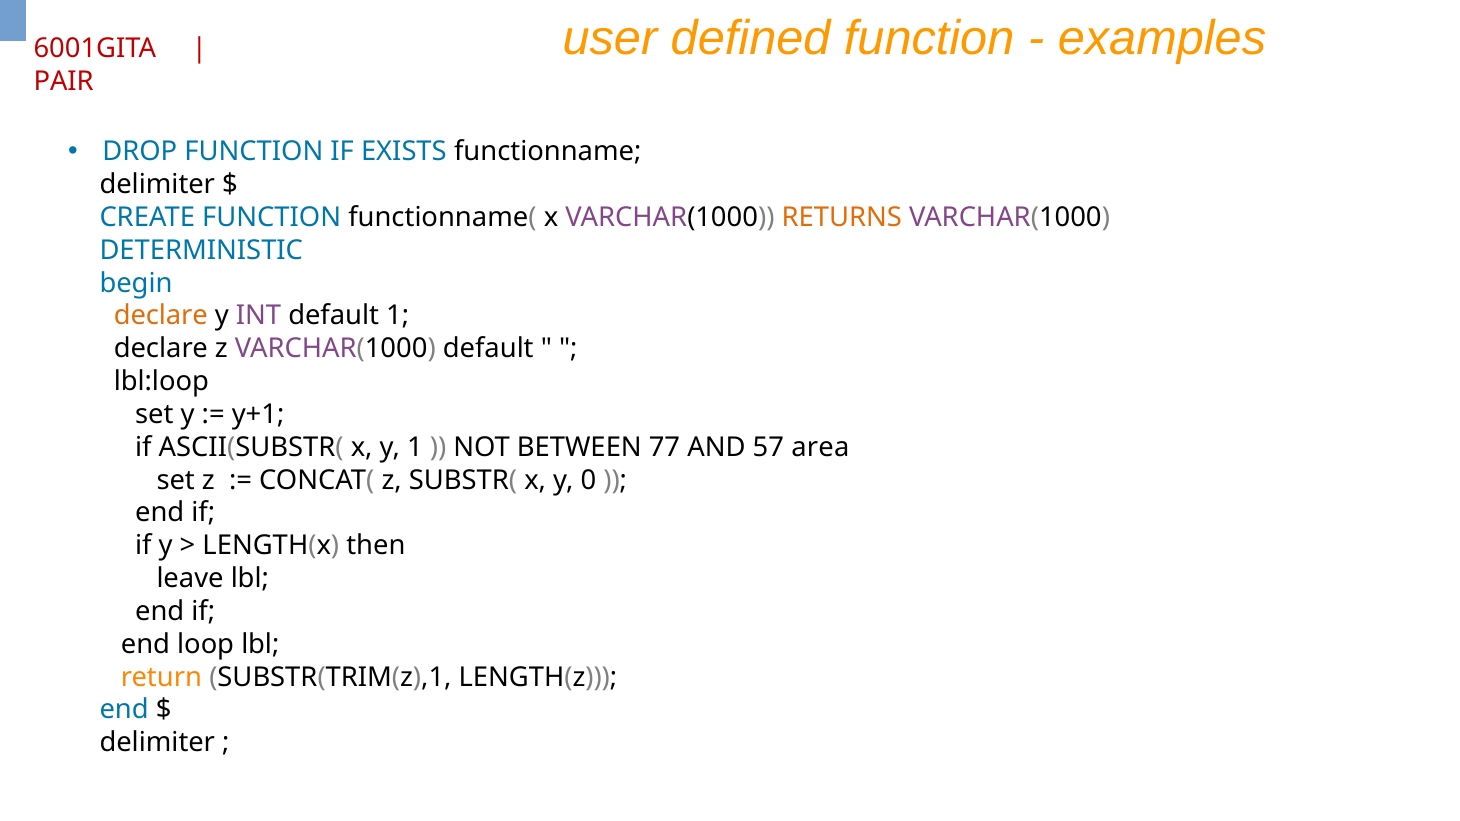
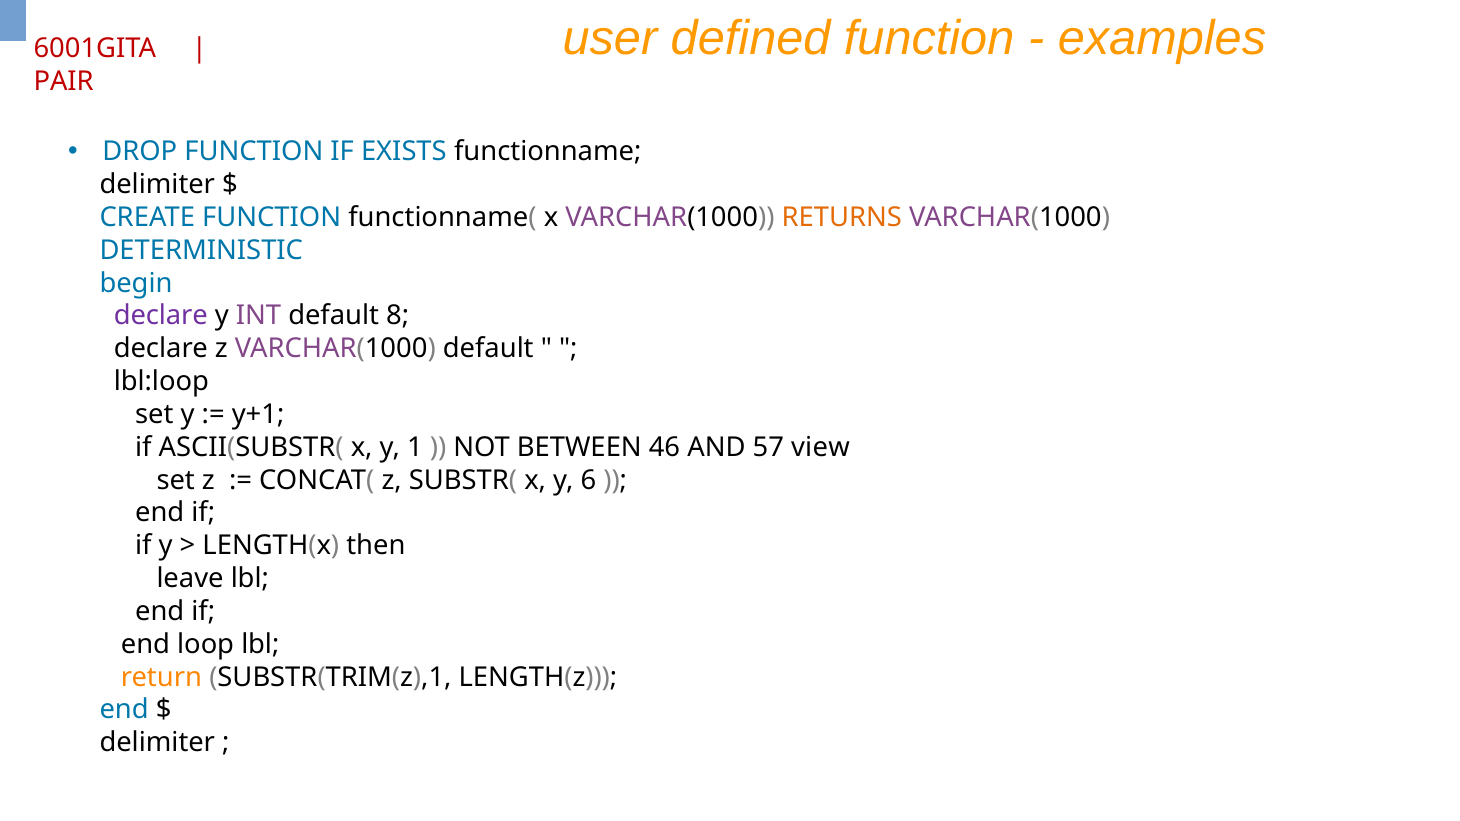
declare at (161, 316) colour: orange -> purple
default 1: 1 -> 8
77: 77 -> 46
area: area -> view
0: 0 -> 6
